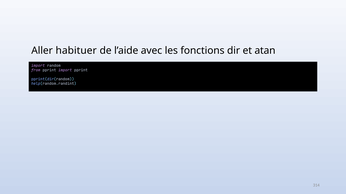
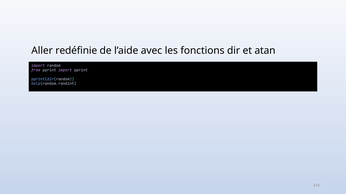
habituer: habituer -> redéfinie
